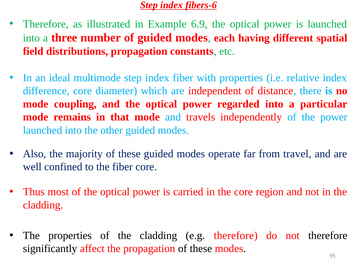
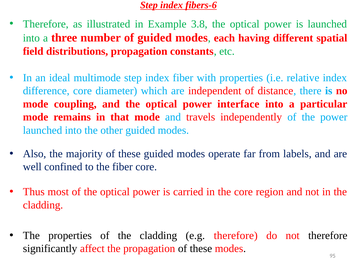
6.9: 6.9 -> 3.8
regarded: regarded -> interface
travel: travel -> labels
